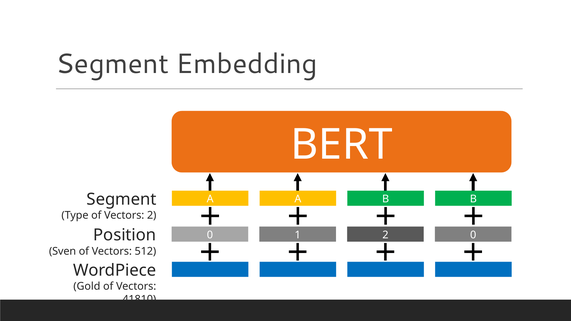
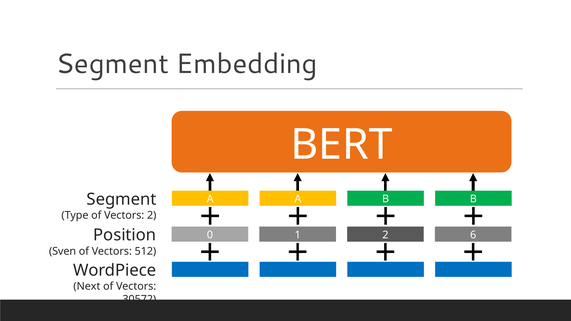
2 0: 0 -> 6
Gold: Gold -> Next
41810: 41810 -> 30572
